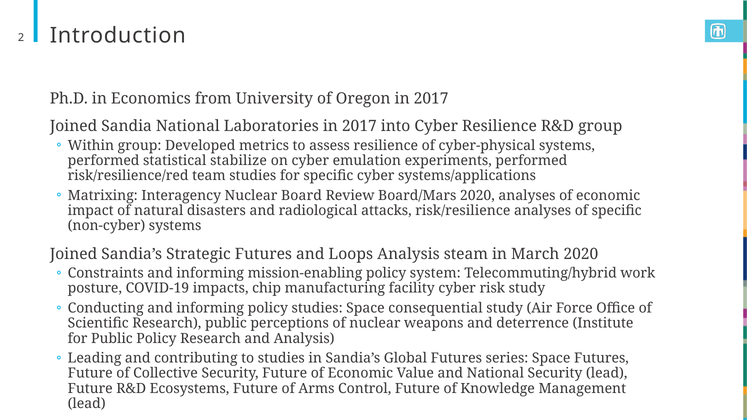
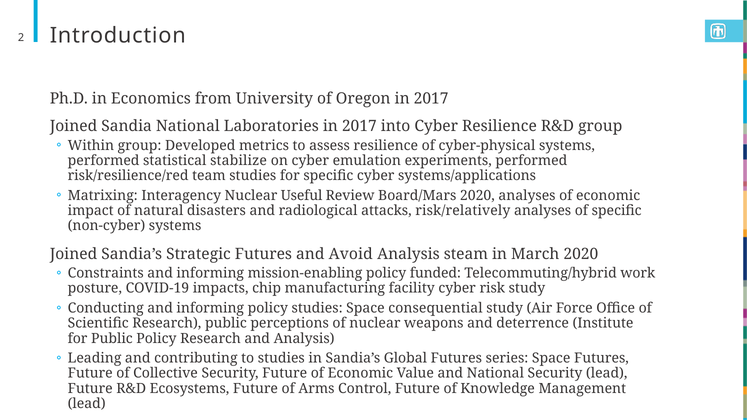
Board: Board -> Useful
risk/resilience: risk/resilience -> risk/relatively
Loops: Loops -> Avoid
system: system -> funded
